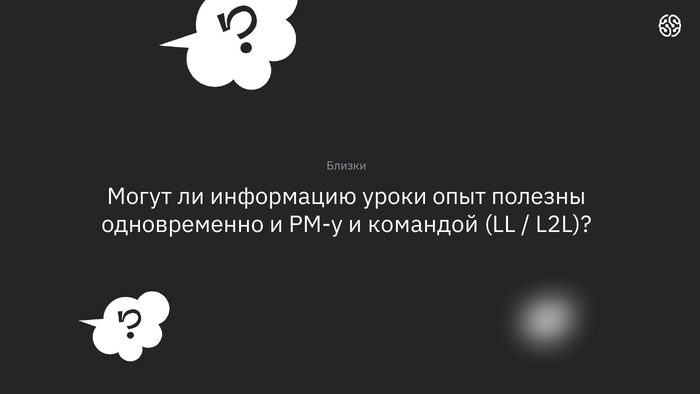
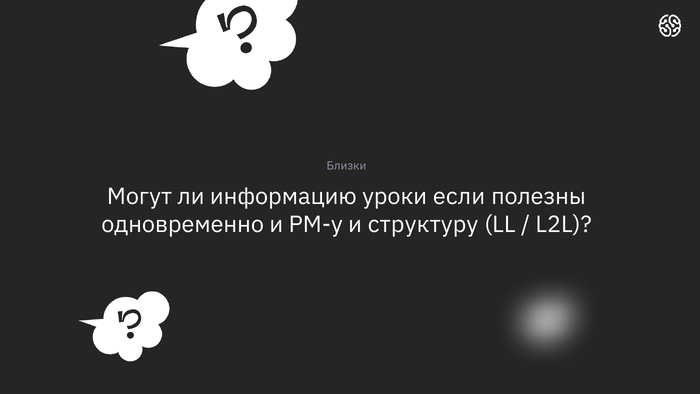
опыт: опыт -> если
командой: командой -> структуру
